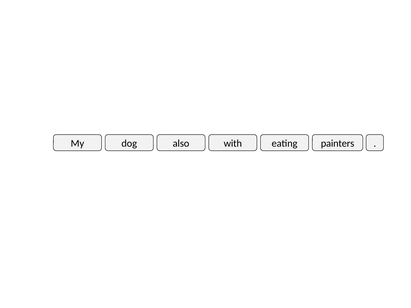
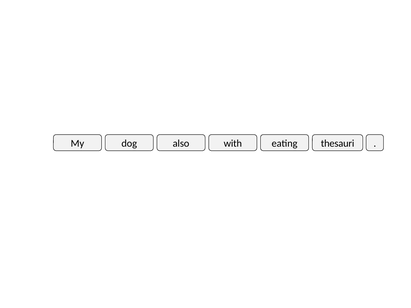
painters: painters -> thesauri
